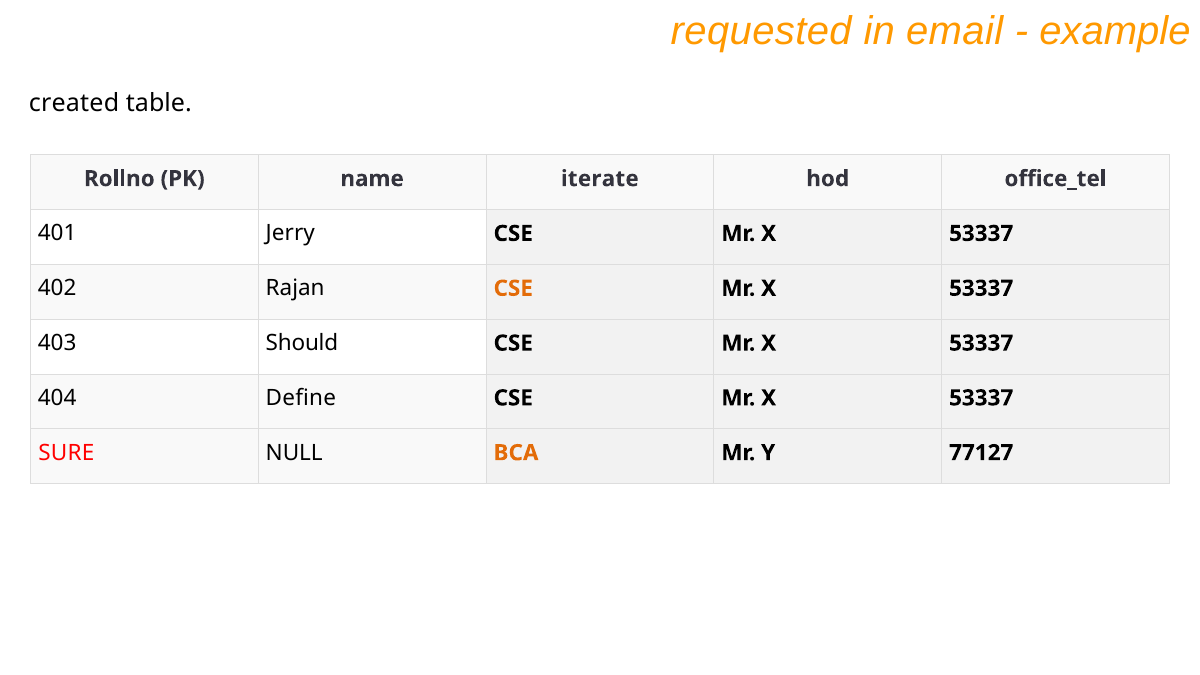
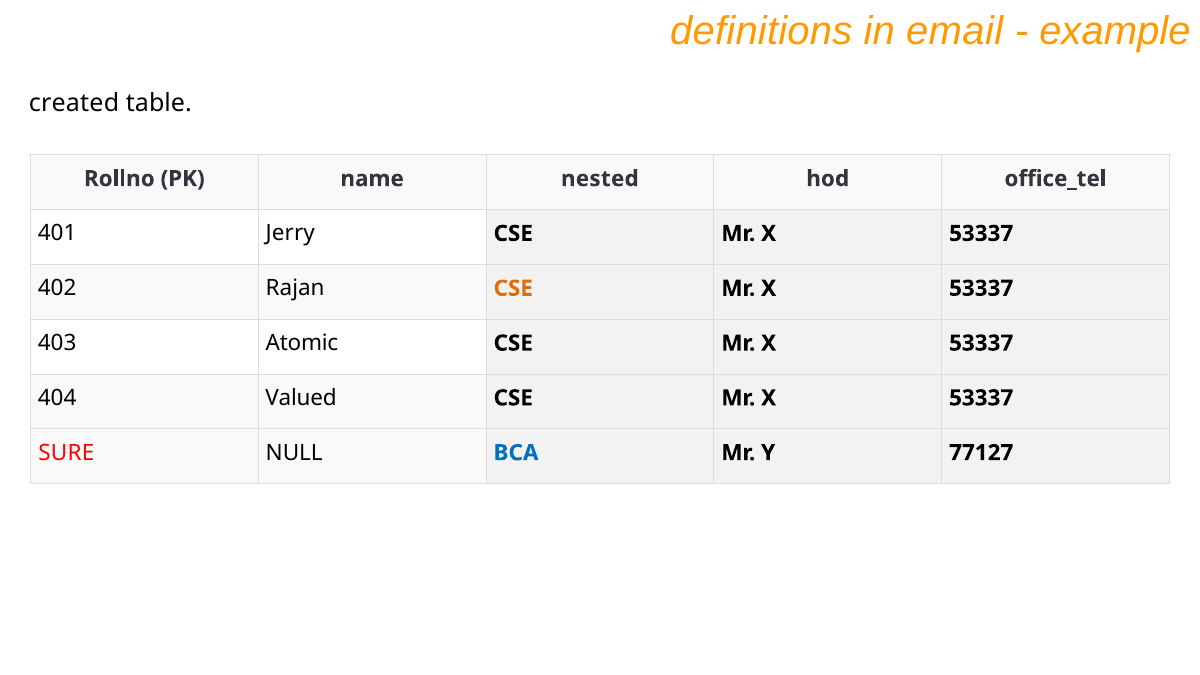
requested: requested -> definitions
iterate: iterate -> nested
Should: Should -> Atomic
Define: Define -> Valued
BCA colour: orange -> blue
